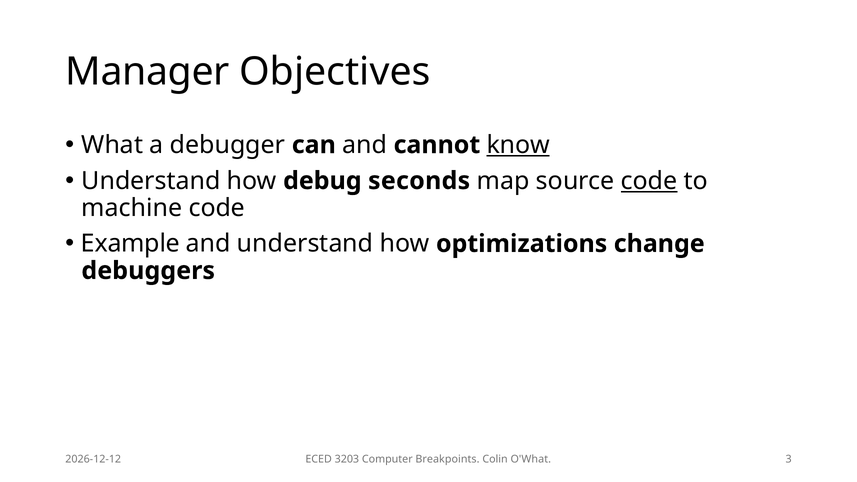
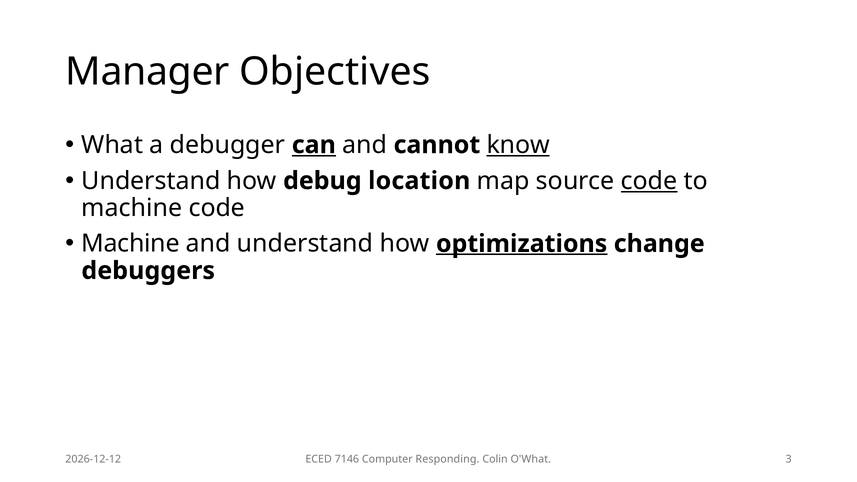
can underline: none -> present
seconds: seconds -> location
Example at (130, 244): Example -> Machine
optimizations underline: none -> present
3203: 3203 -> 7146
Breakpoints: Breakpoints -> Responding
